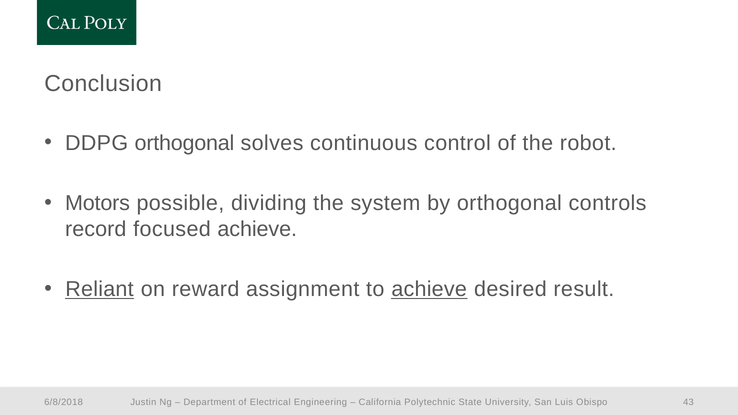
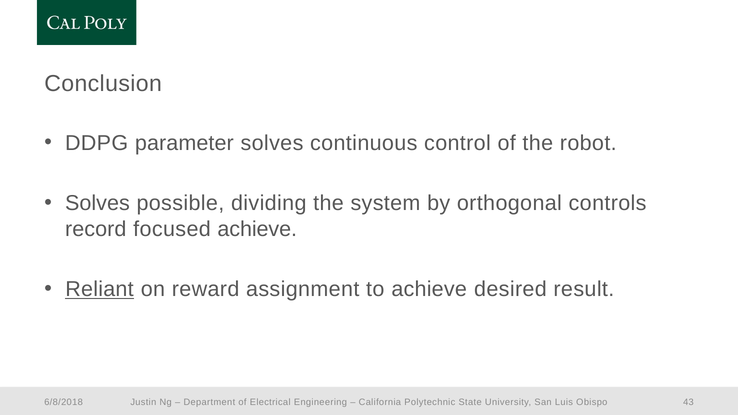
DDPG orthogonal: orthogonal -> parameter
Motors at (98, 203): Motors -> Solves
achieve at (429, 289) underline: present -> none
